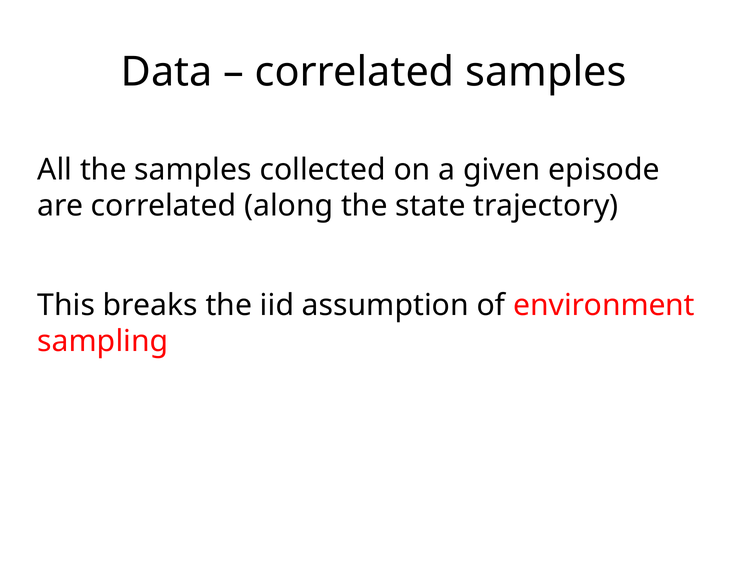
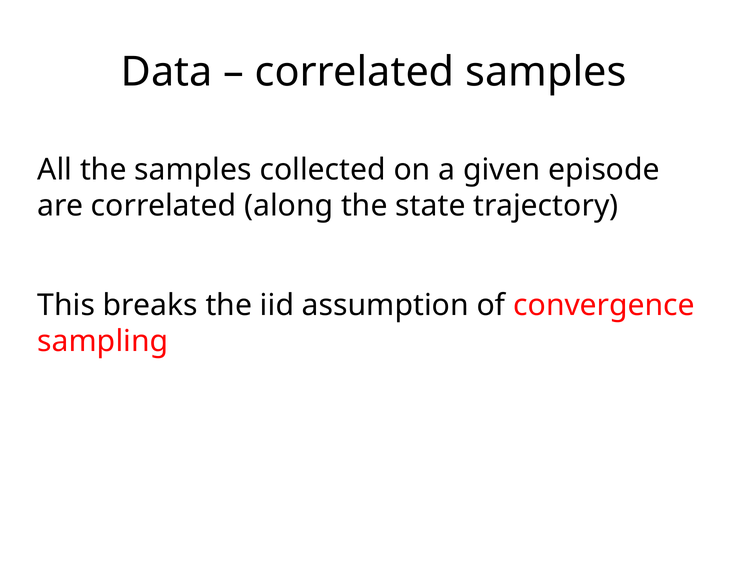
environment: environment -> convergence
